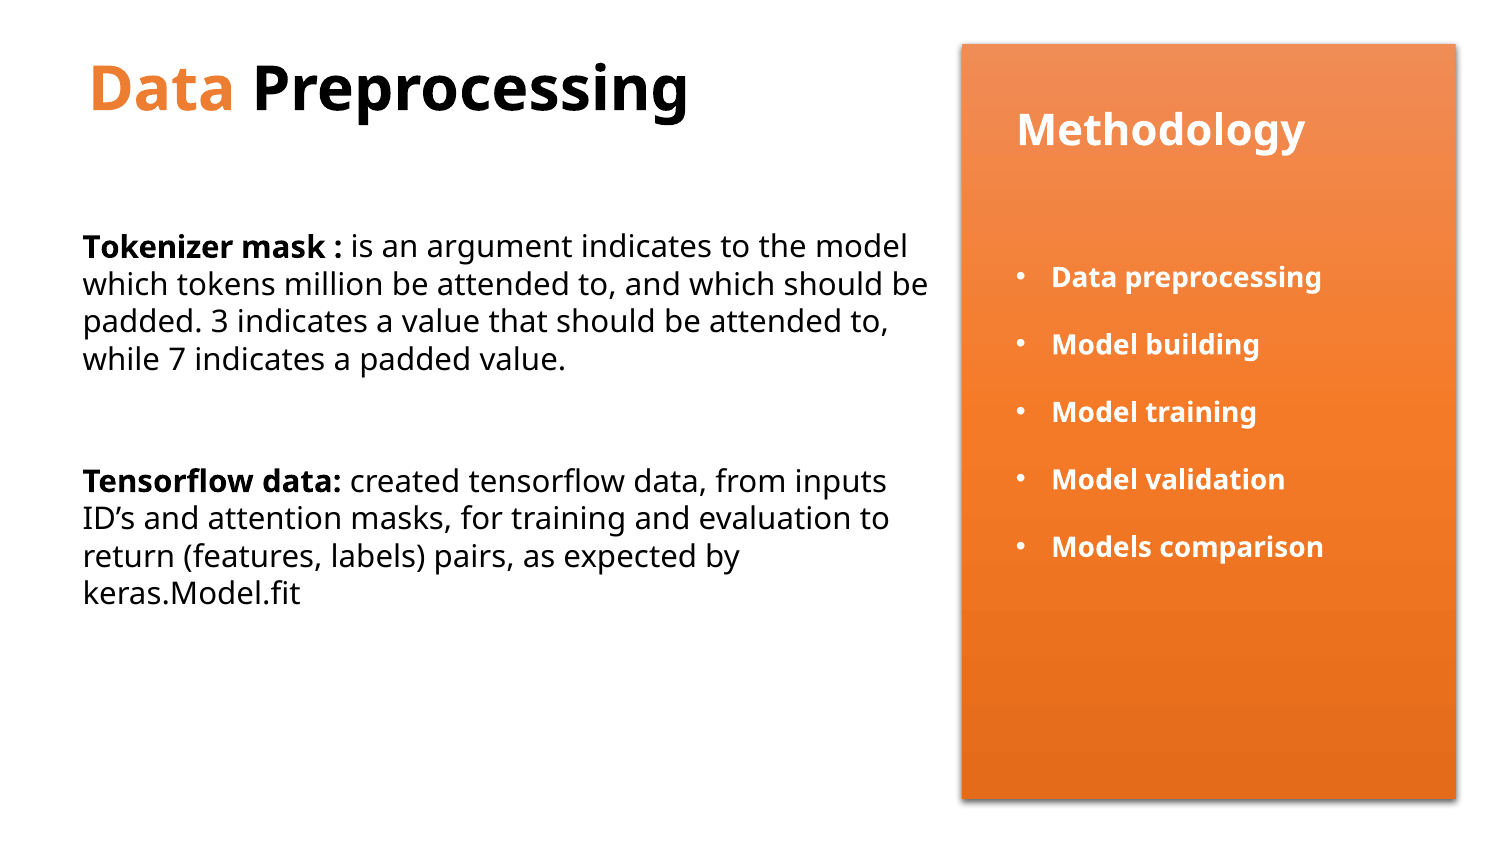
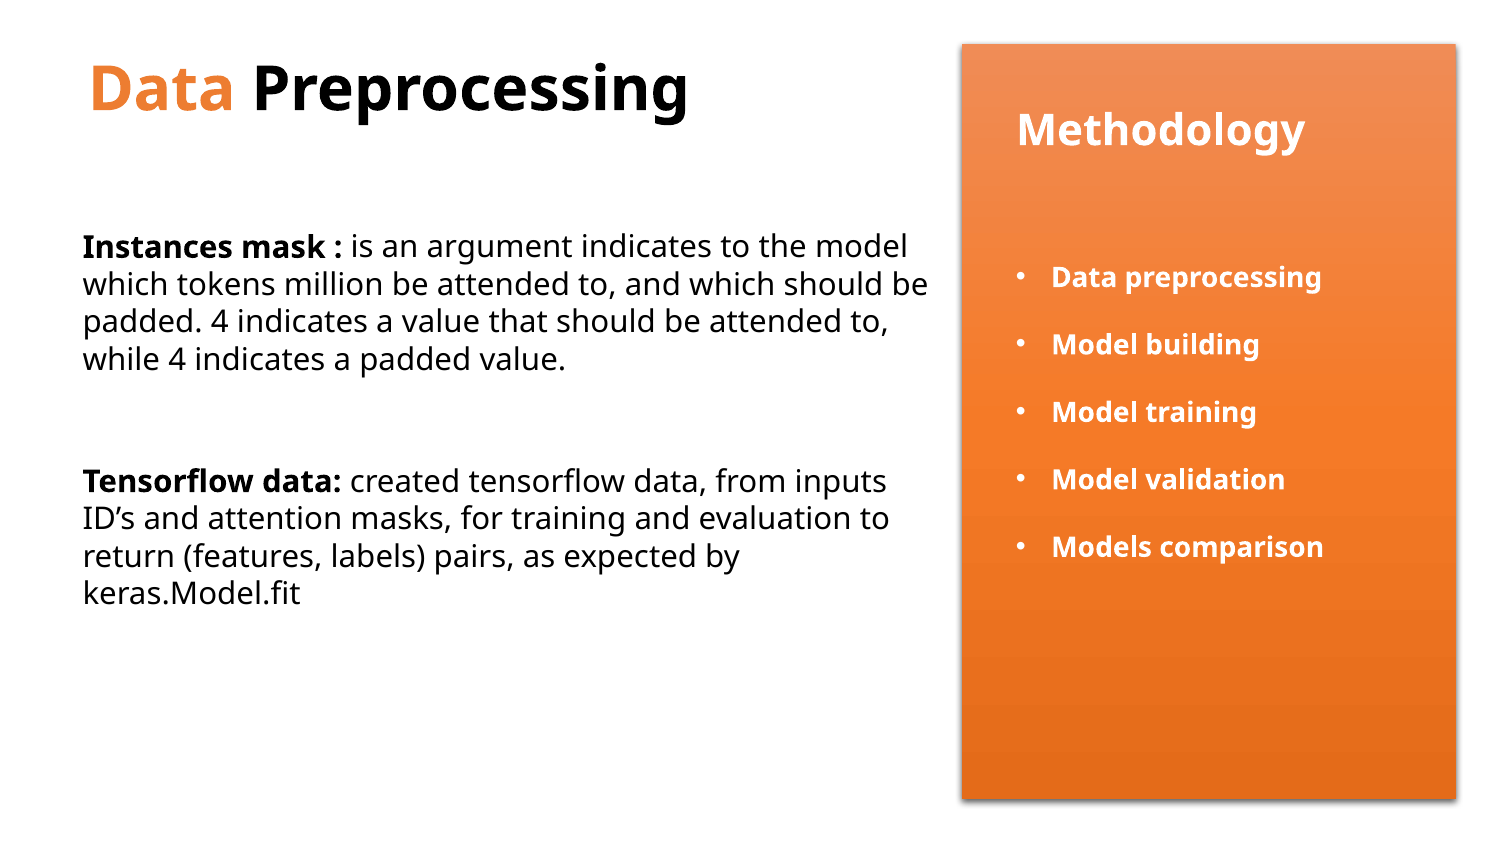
Tokenizer: Tokenizer -> Instances
padded 3: 3 -> 4
while 7: 7 -> 4
